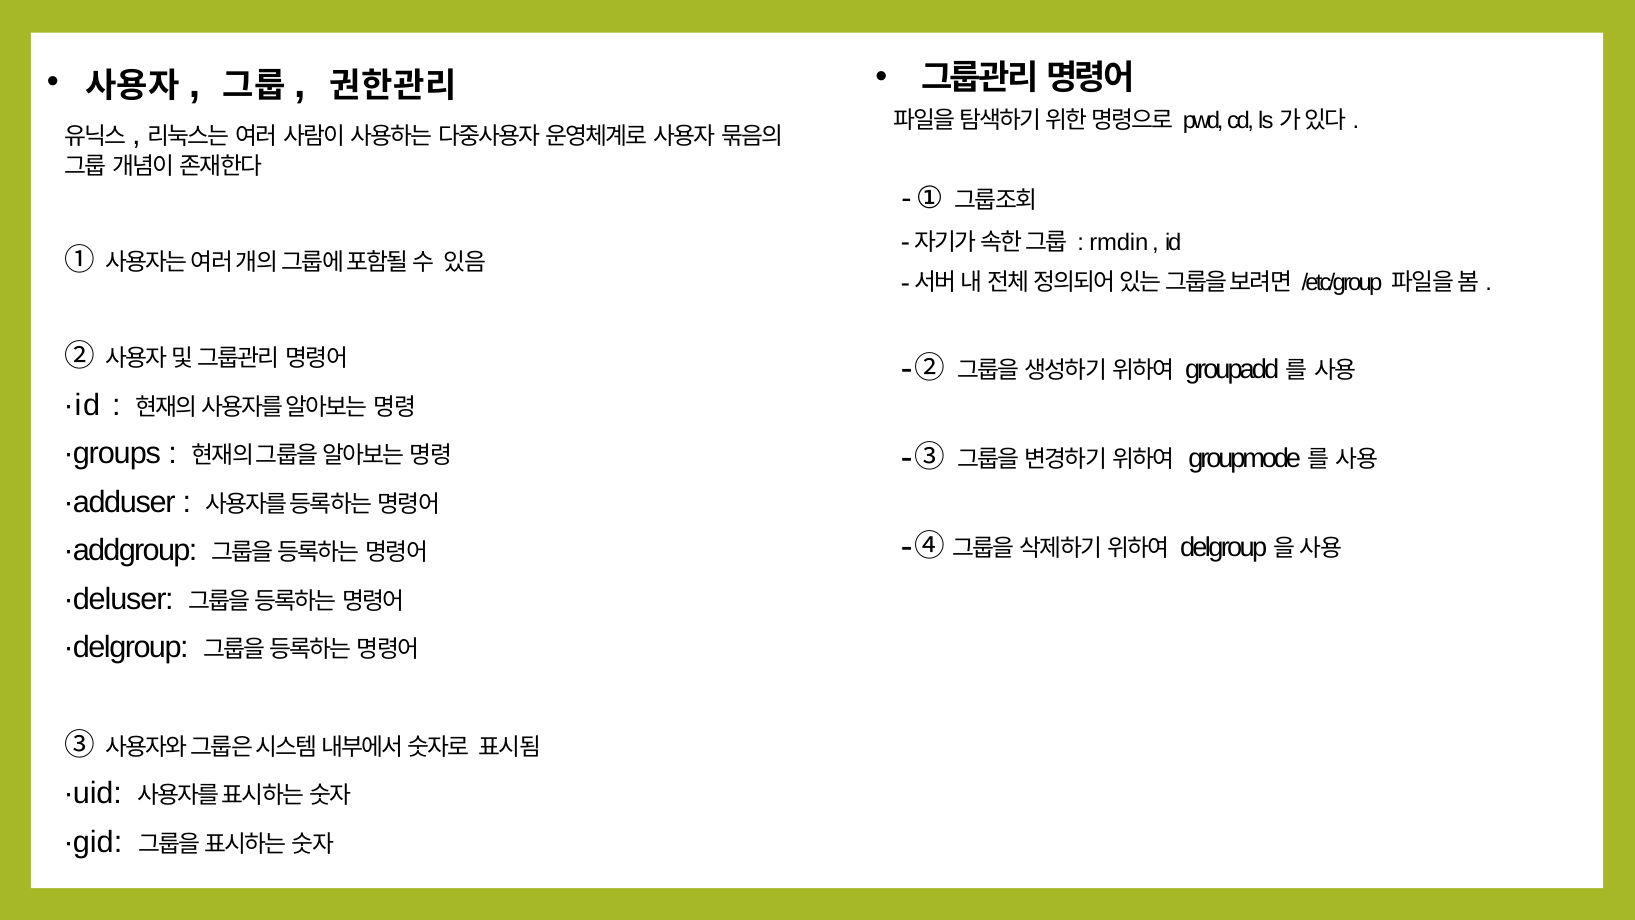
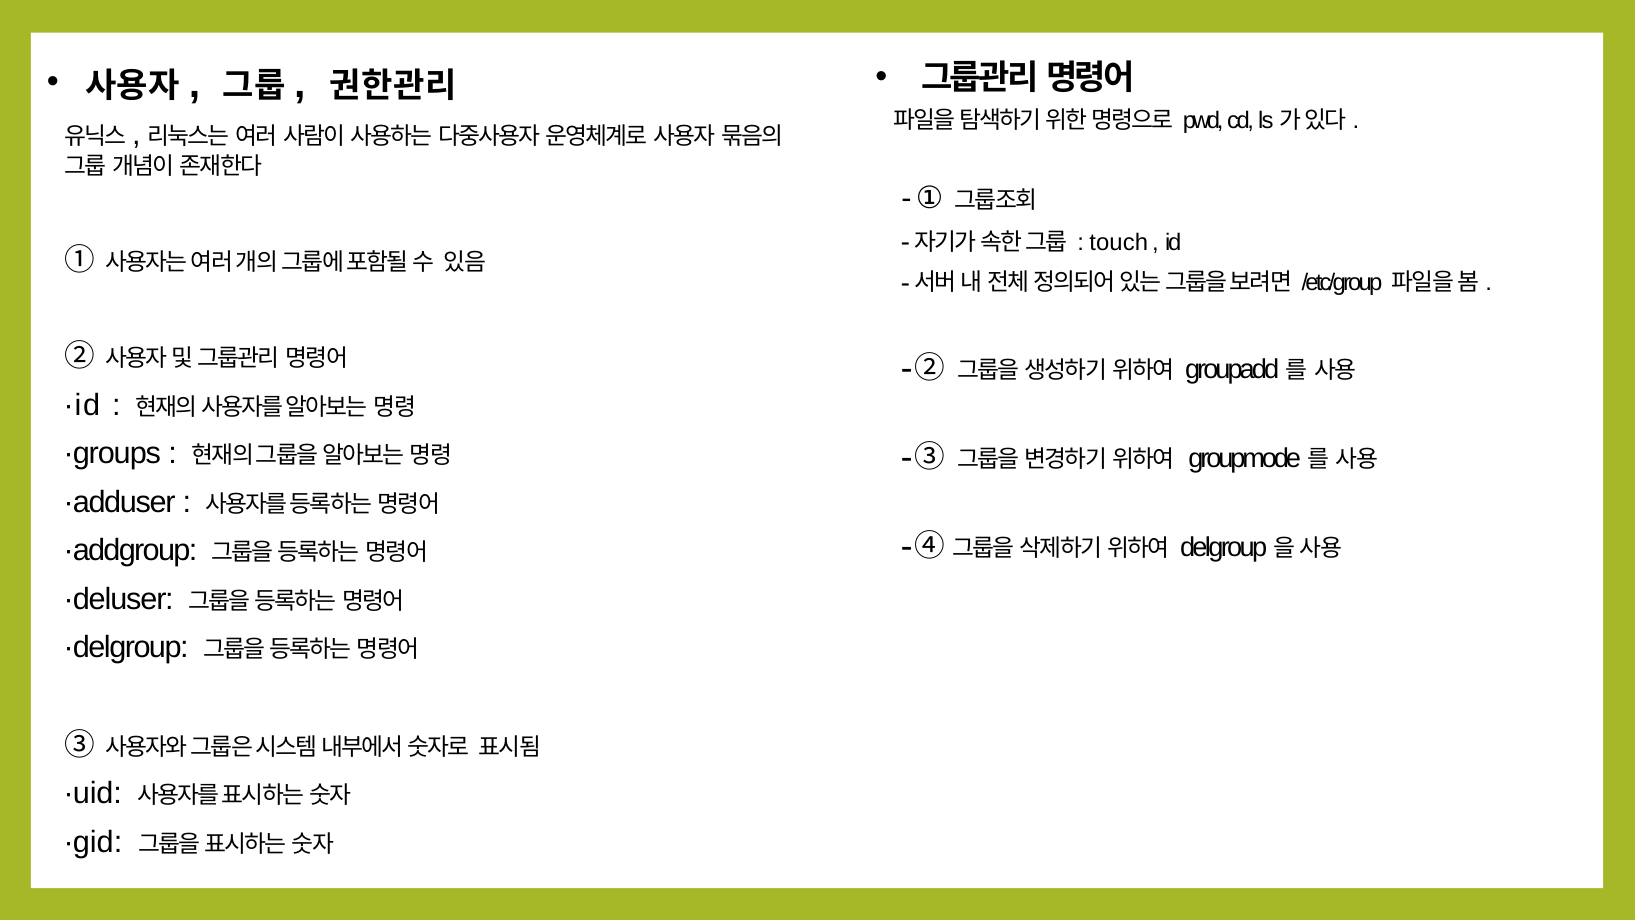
rmdin: rmdin -> touch
